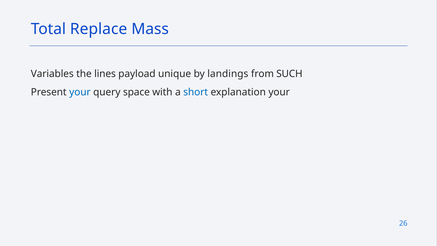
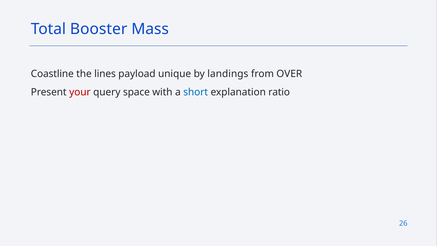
Replace: Replace -> Booster
Variables: Variables -> Coastline
SUCH: SUCH -> OVER
your at (80, 92) colour: blue -> red
explanation your: your -> ratio
